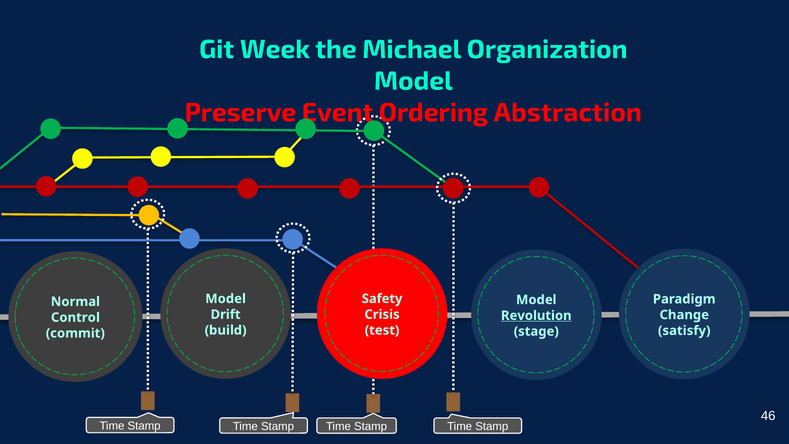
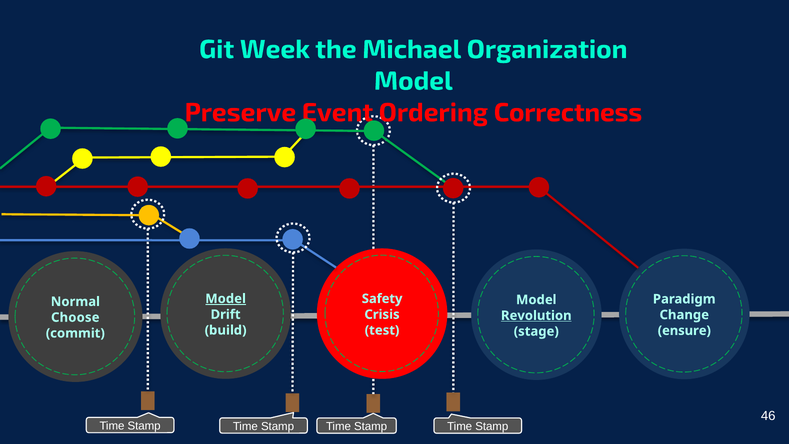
Abstraction: Abstraction -> Correctness
Model at (226, 299) underline: none -> present
Control: Control -> Choose
satisfy: satisfy -> ensure
